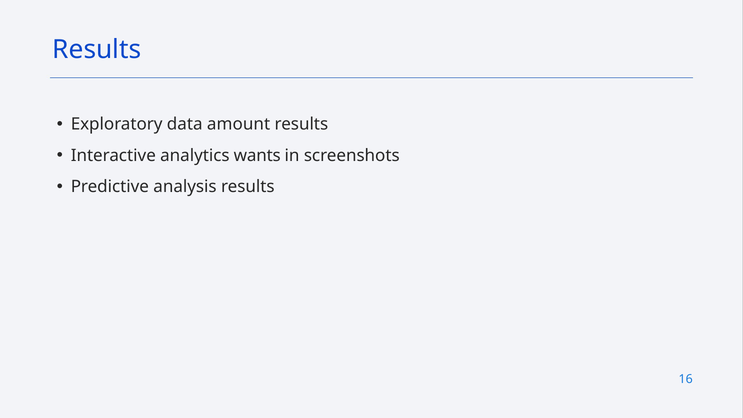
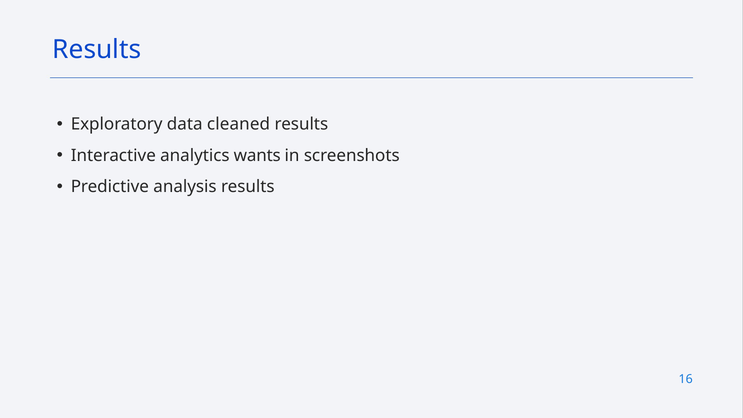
amount: amount -> cleaned
